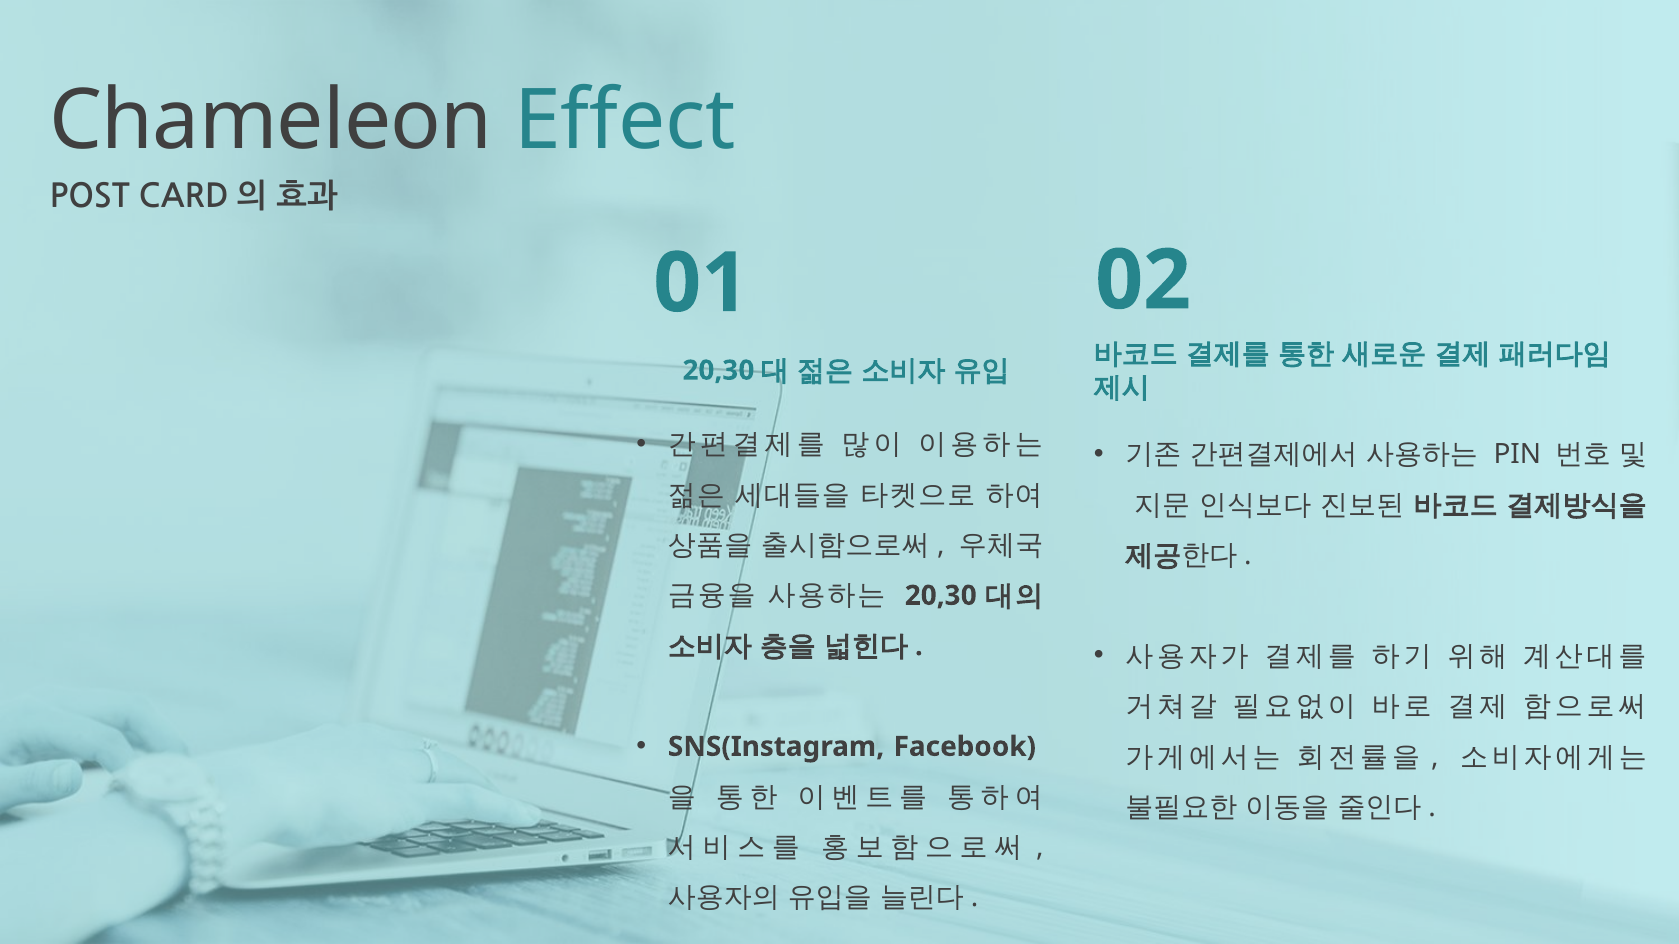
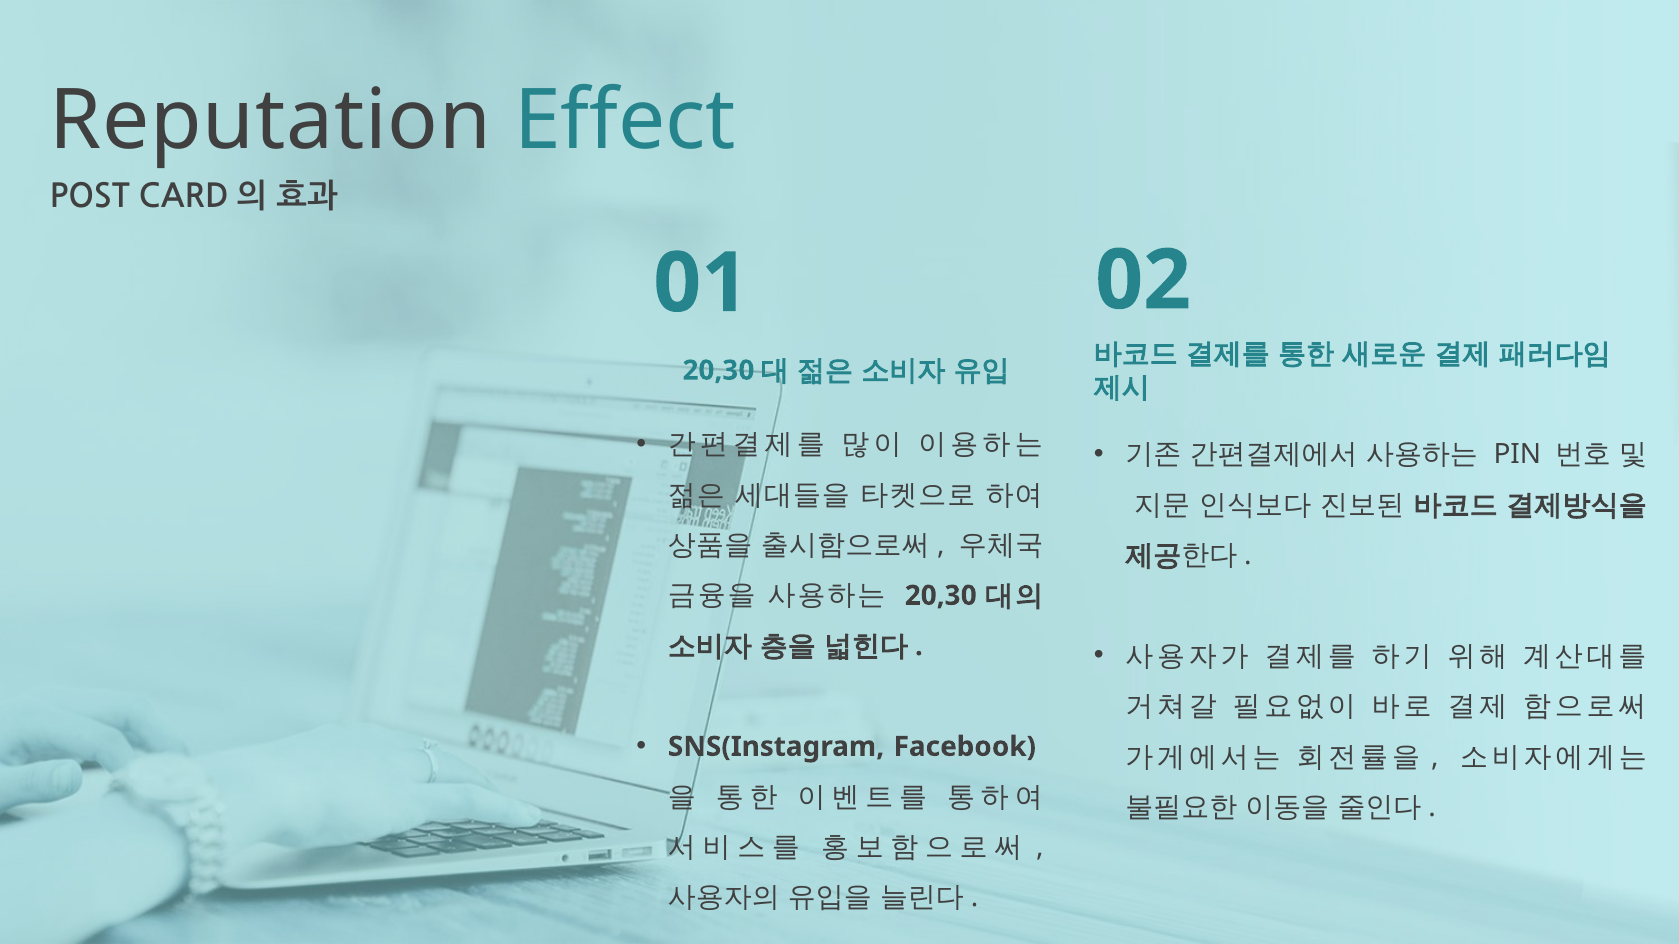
Chameleon: Chameleon -> Reputation
